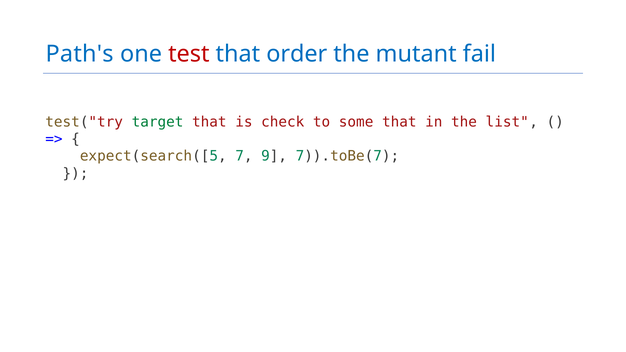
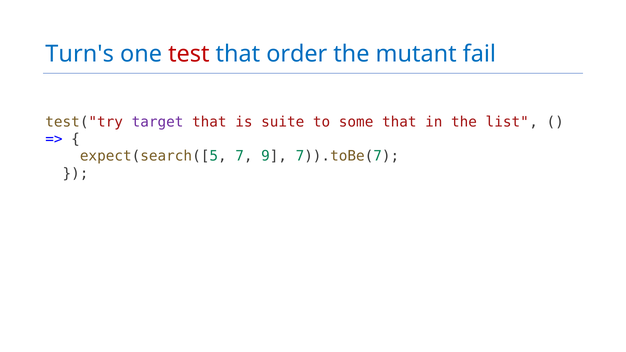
Path's: Path's -> Turn's
target colour: green -> purple
check: check -> suite
